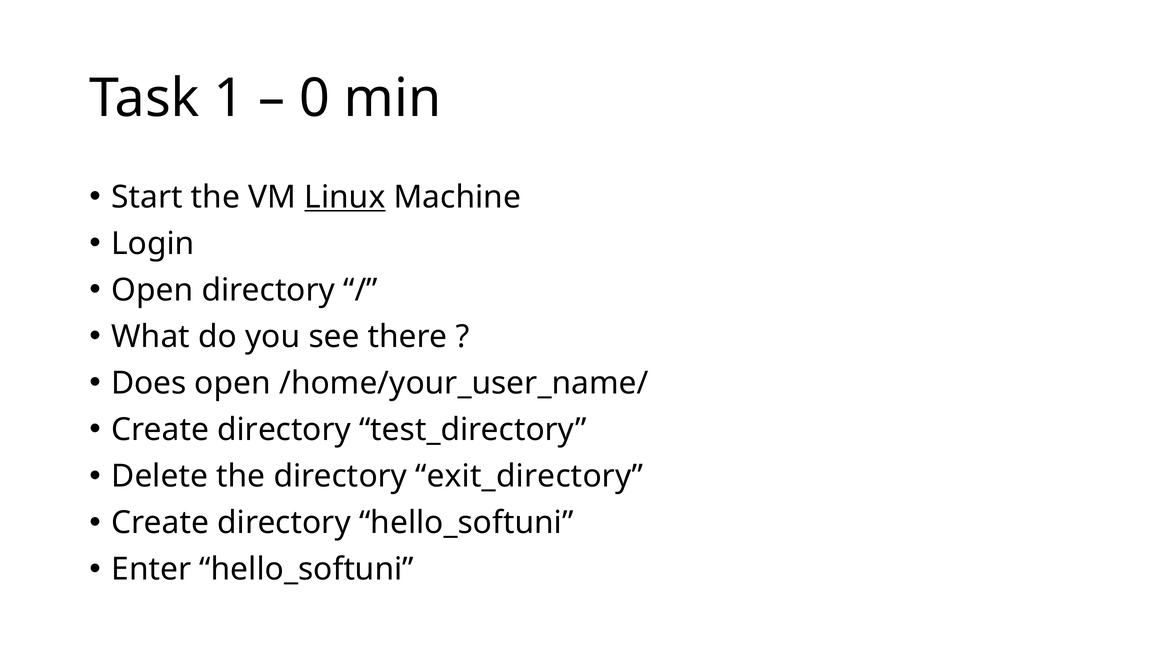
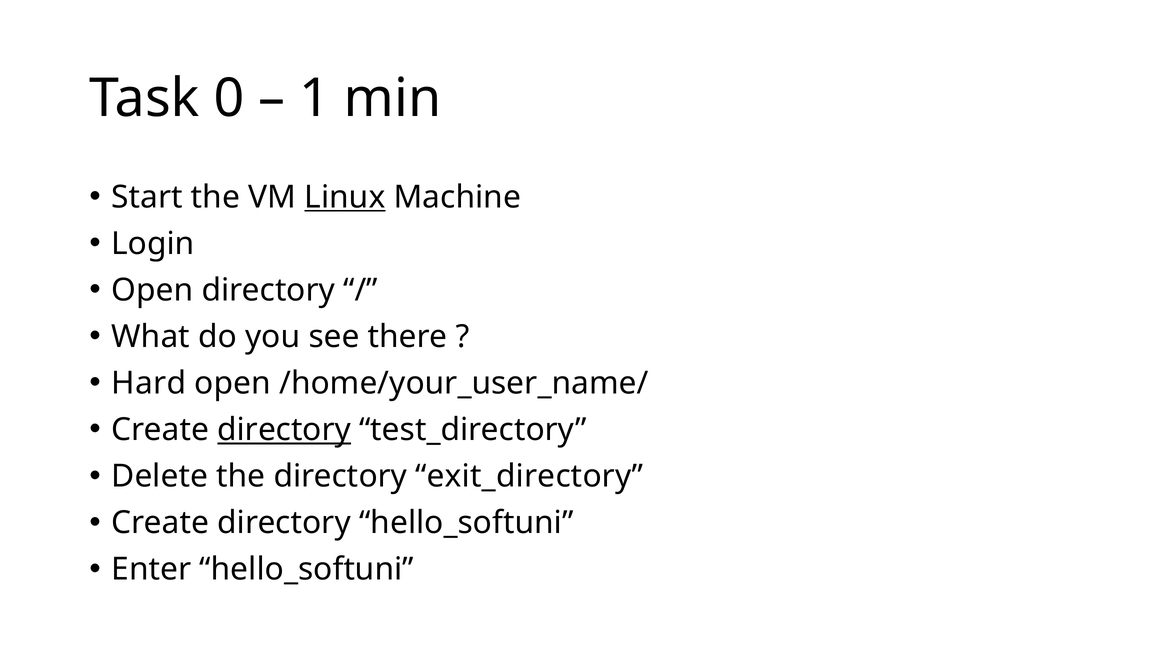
1: 1 -> 0
0: 0 -> 1
Does: Does -> Hard
directory at (284, 430) underline: none -> present
